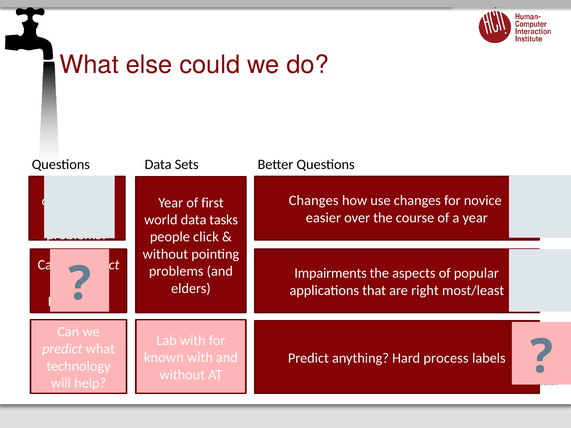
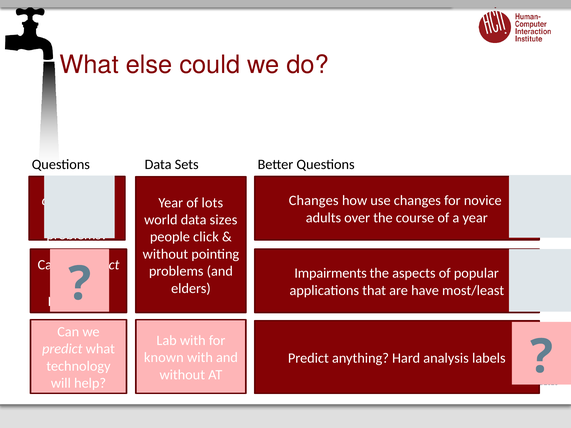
first: first -> lots
easier: easier -> adults
tasks: tasks -> sizes
right: right -> have
process: process -> analysis
